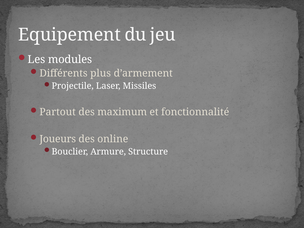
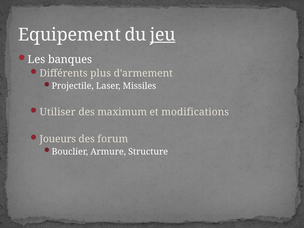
jeu underline: none -> present
modules: modules -> banques
Partout: Partout -> Utiliser
fonctionnalité: fonctionnalité -> modifications
online: online -> forum
